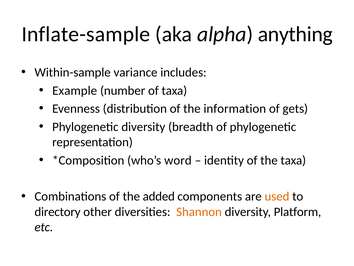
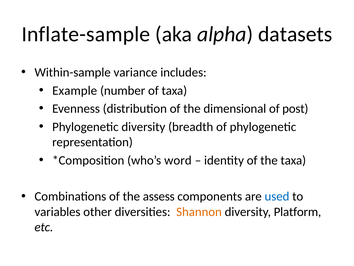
anything: anything -> datasets
information: information -> dimensional
gets: gets -> post
added: added -> assess
used colour: orange -> blue
directory: directory -> variables
